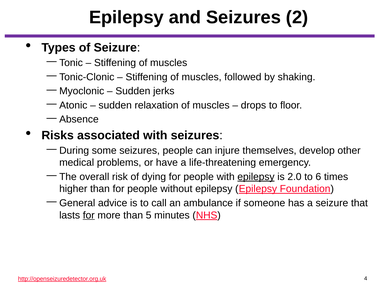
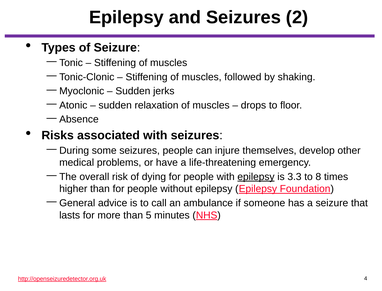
2.0: 2.0 -> 3.3
6: 6 -> 8
for at (89, 215) underline: present -> none
